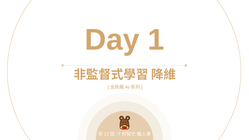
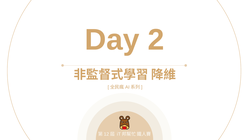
1: 1 -> 2
